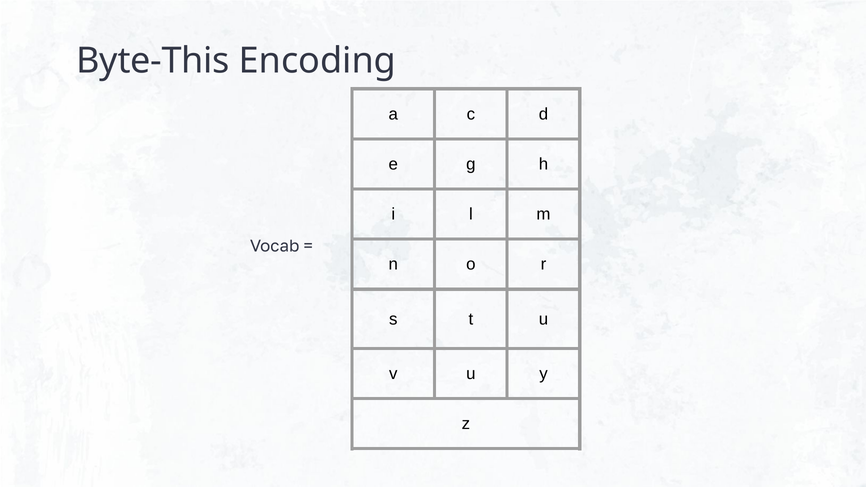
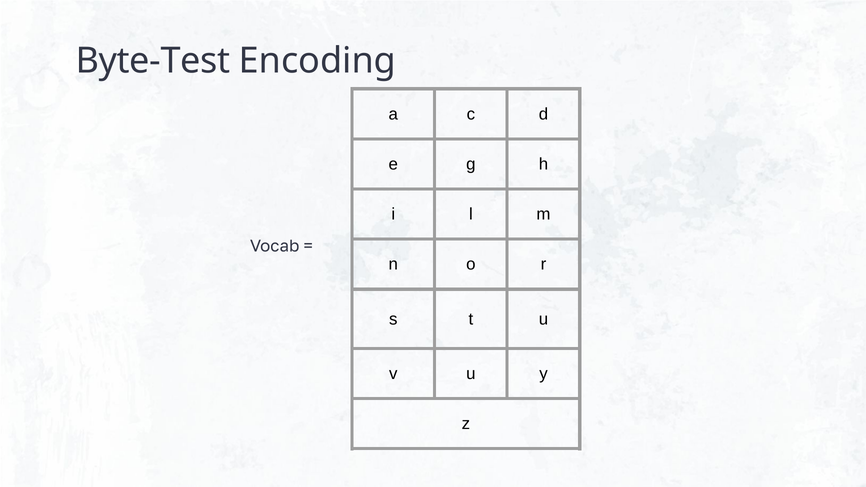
Byte-This: Byte-This -> Byte-Test
